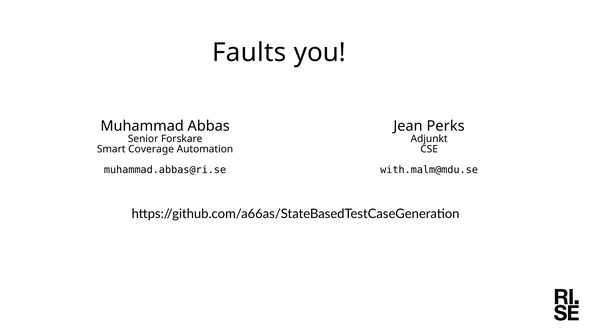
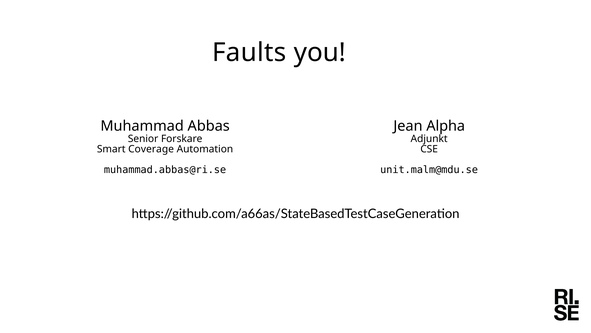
Perks: Perks -> Alpha
with.malm@mdu.se: with.malm@mdu.se -> unit.malm@mdu.se
